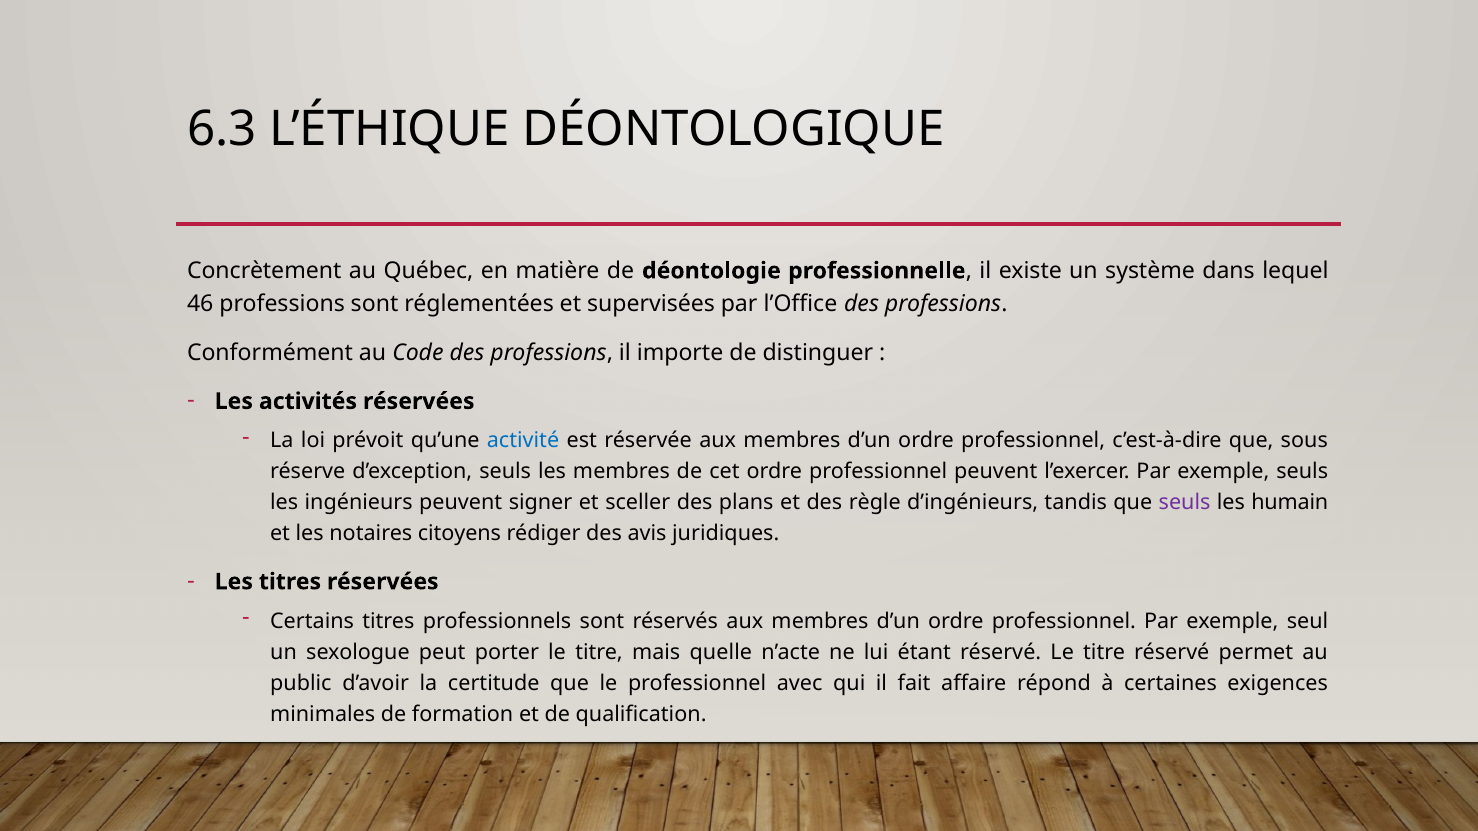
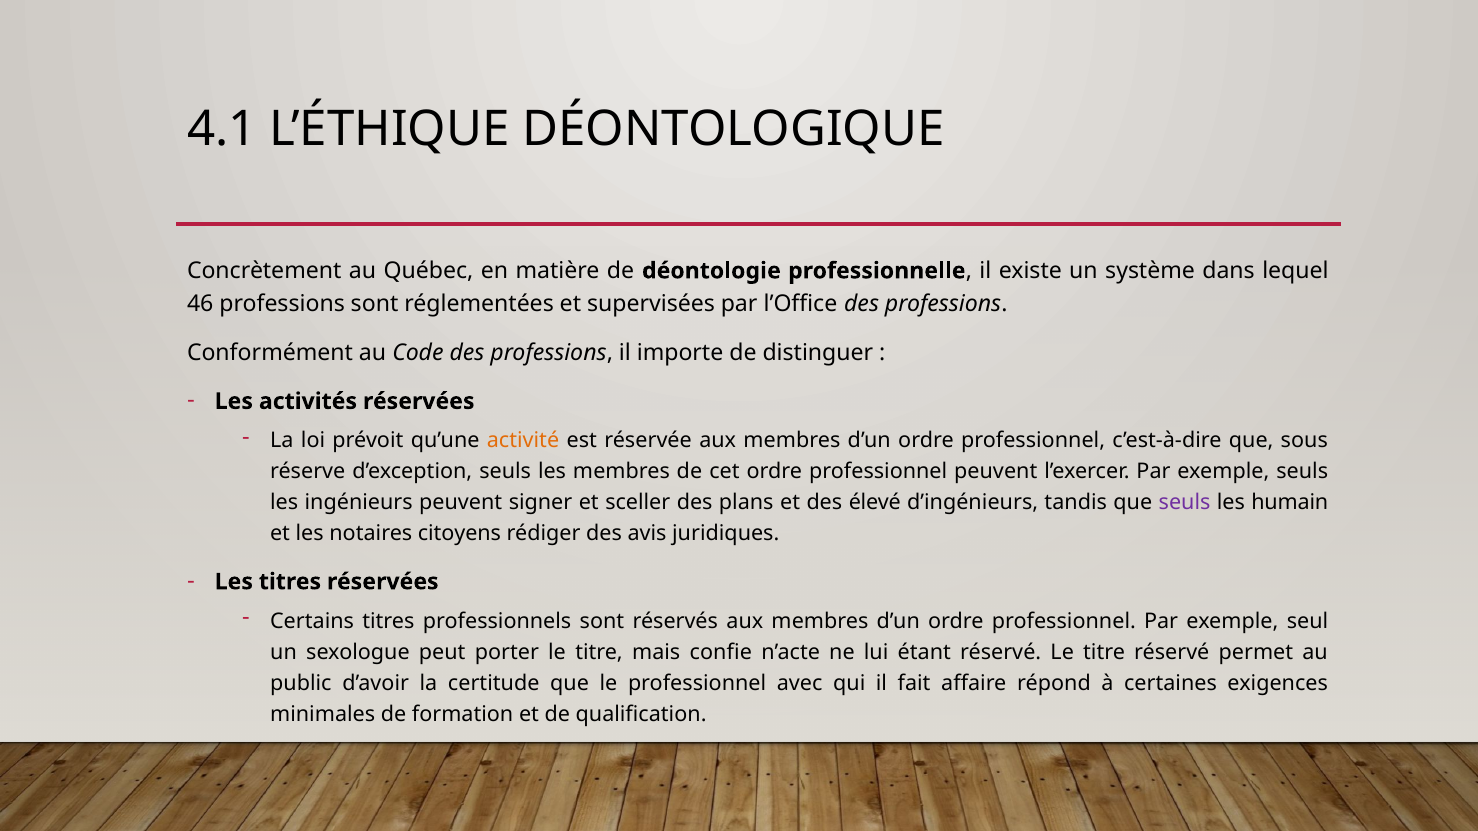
6.3: 6.3 -> 4.1
activité colour: blue -> orange
règle: règle -> élevé
quelle: quelle -> confie
